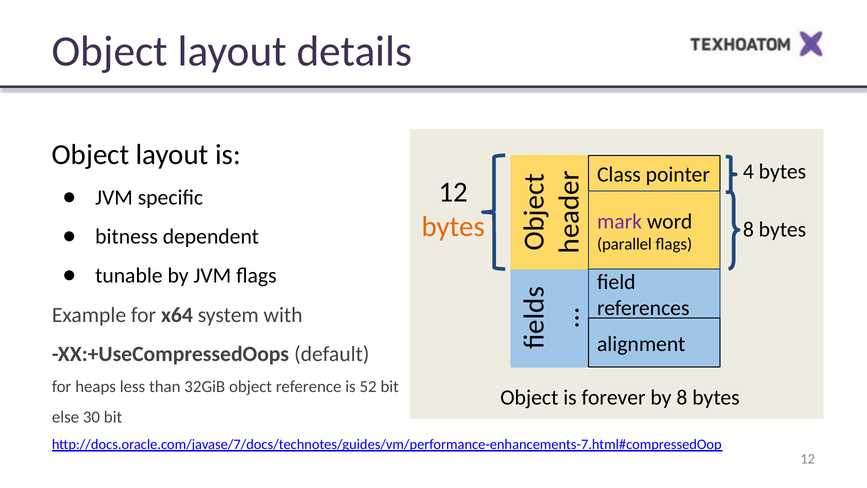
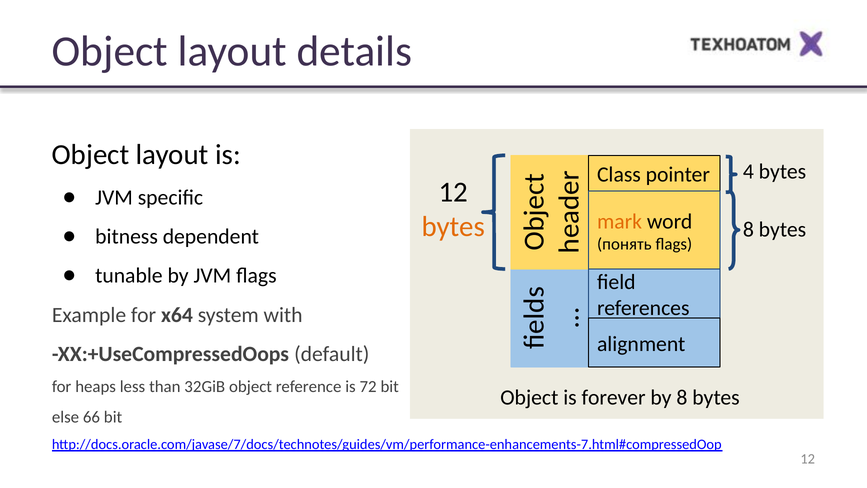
mark colour: purple -> orange
parallel: parallel -> понять
52: 52 -> 72
30: 30 -> 66
